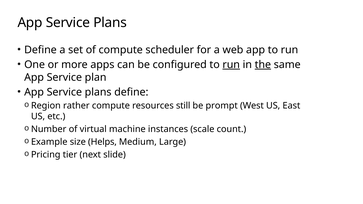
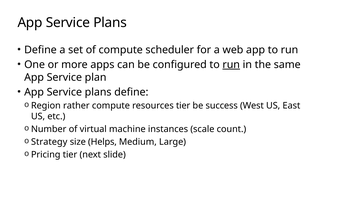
the underline: present -> none
resources still: still -> tier
prompt: prompt -> success
Example: Example -> Strategy
